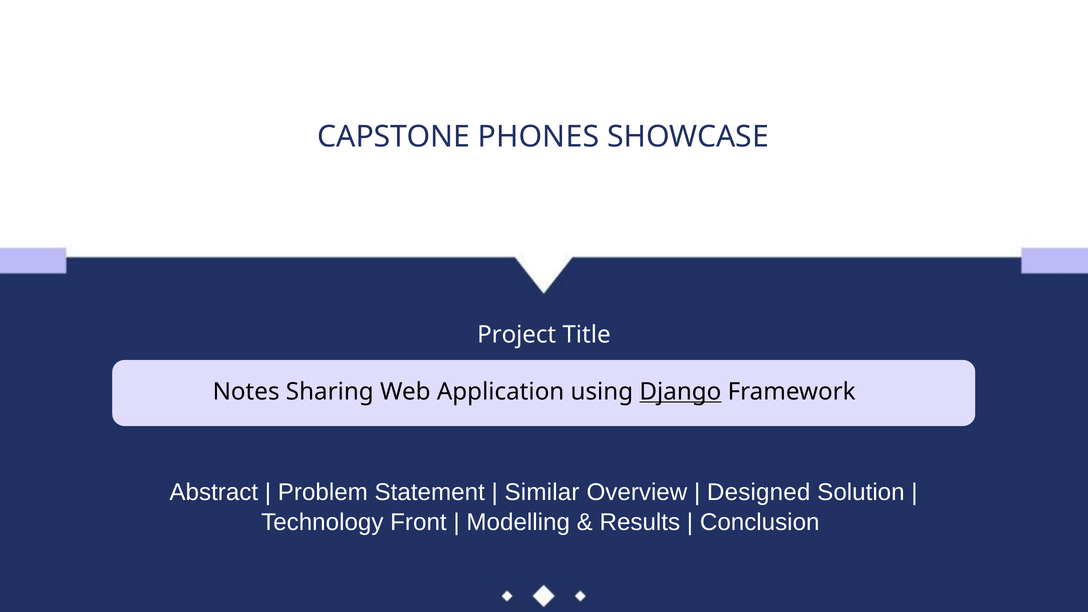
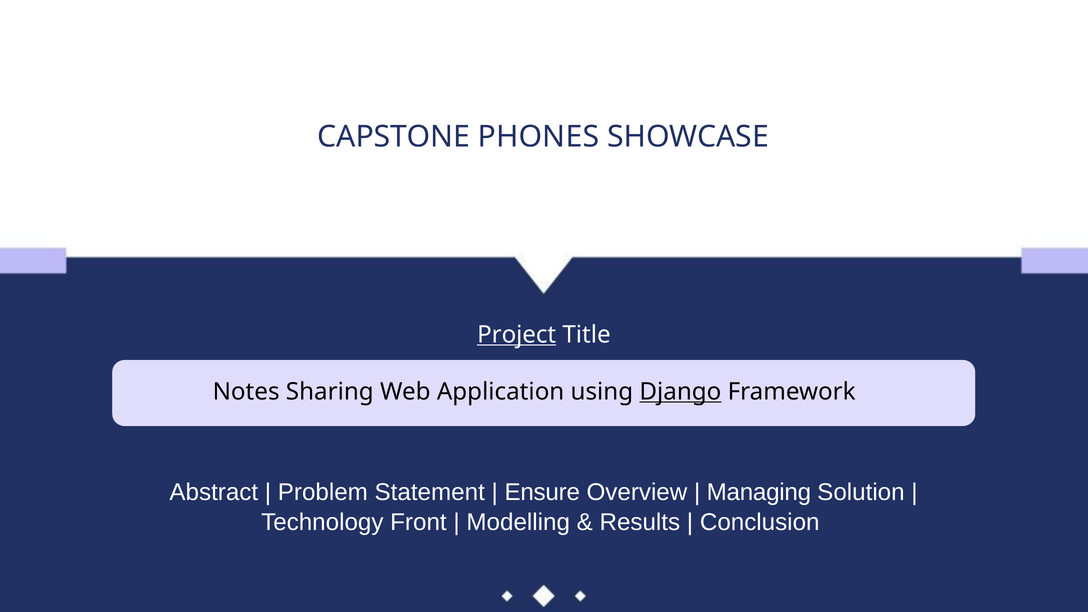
Project underline: none -> present
Similar: Similar -> Ensure
Designed: Designed -> Managing
